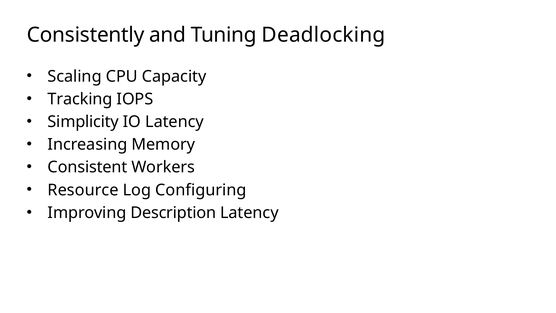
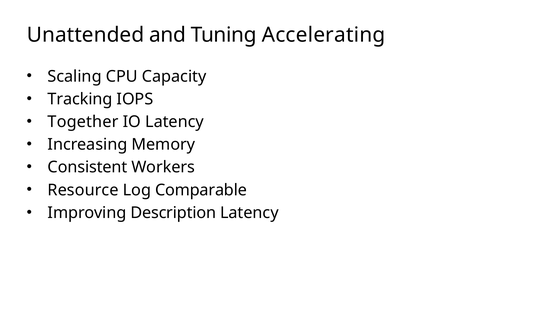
Consistently: Consistently -> Unattended
Deadlocking: Deadlocking -> Accelerating
Simplicity: Simplicity -> Together
Configuring: Configuring -> Comparable
